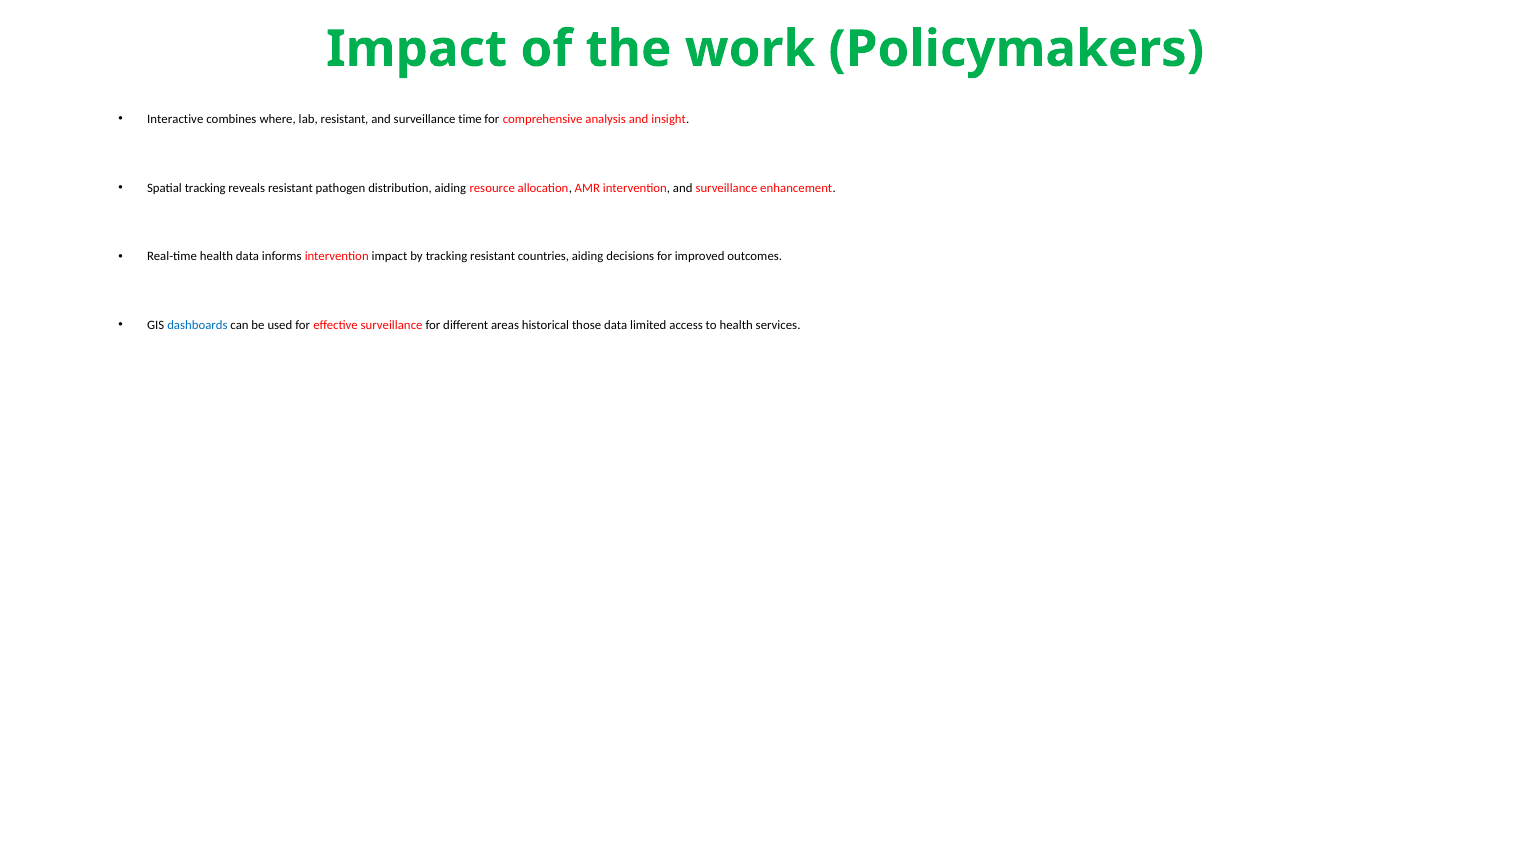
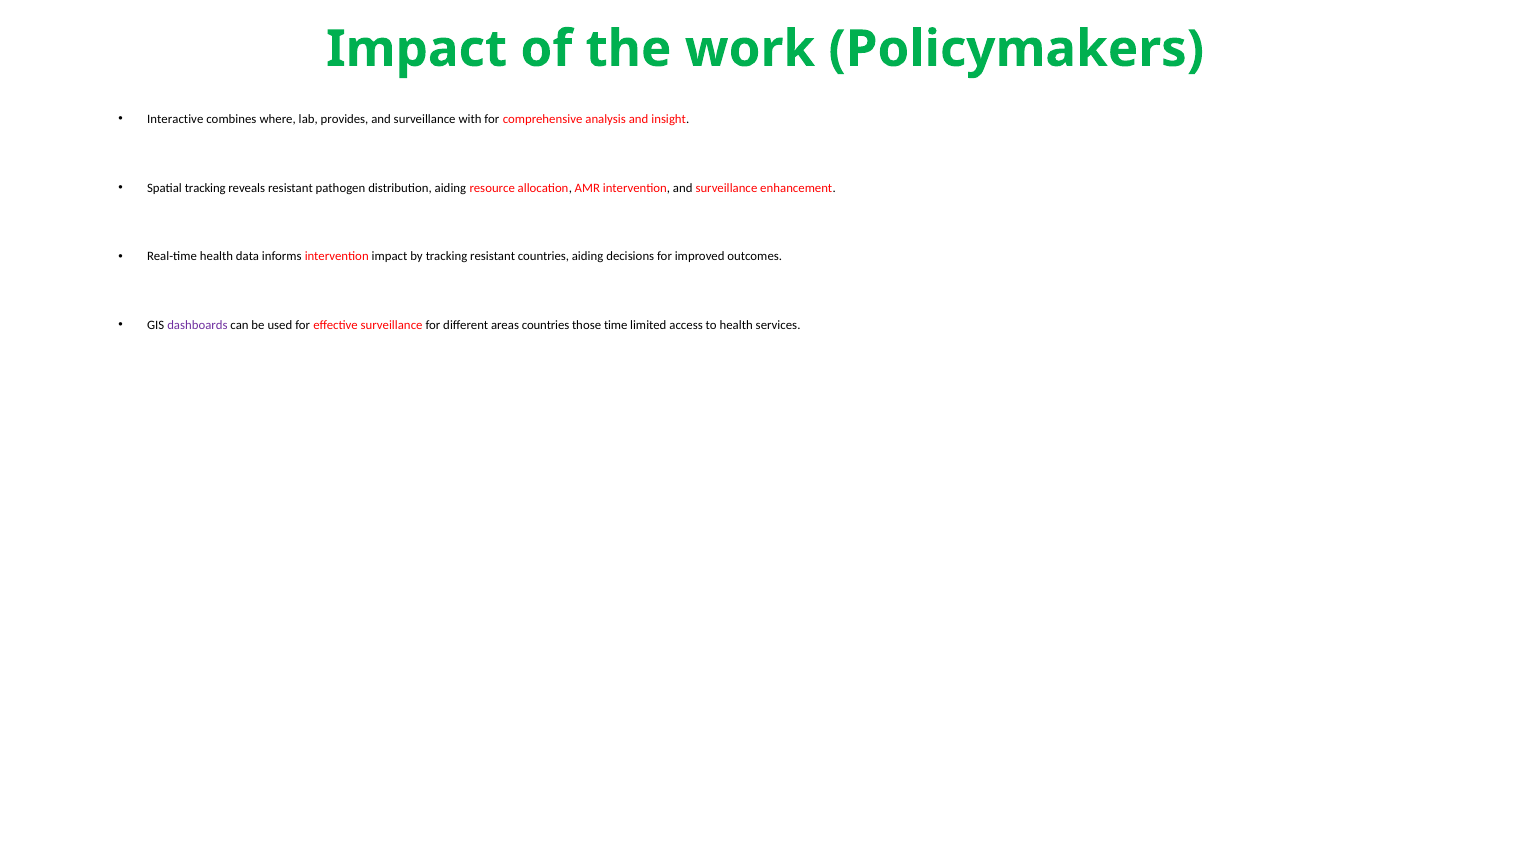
lab resistant: resistant -> provides
time: time -> with
dashboards colour: blue -> purple
areas historical: historical -> countries
those data: data -> time
